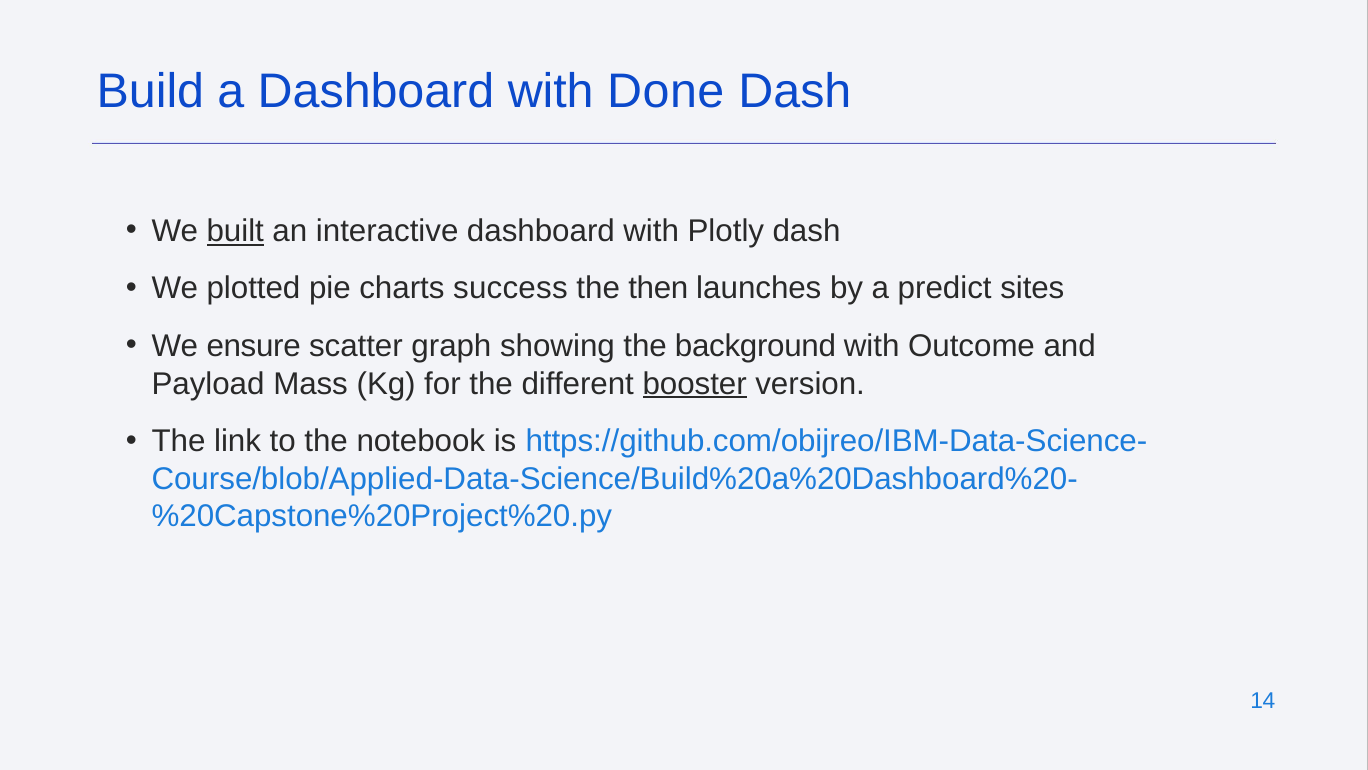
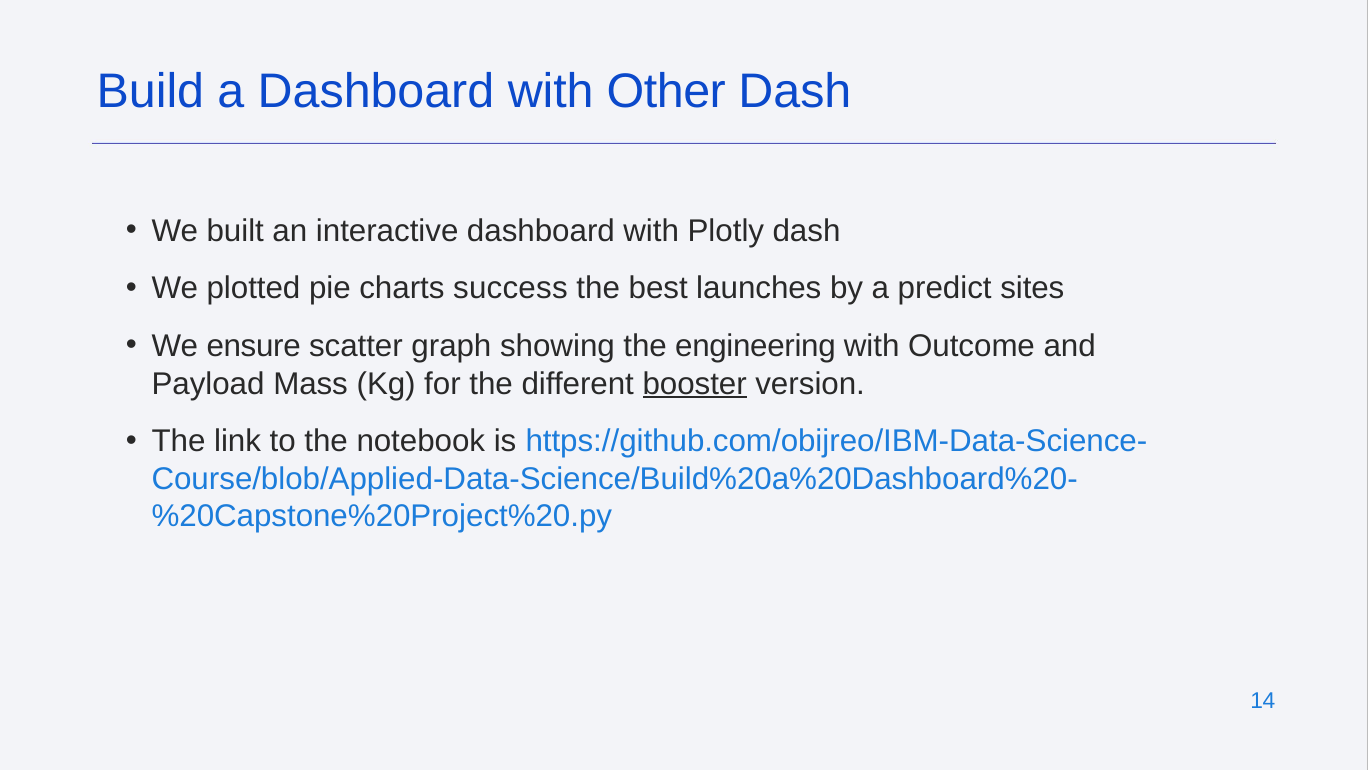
Done: Done -> Other
built underline: present -> none
then: then -> best
background: background -> engineering
